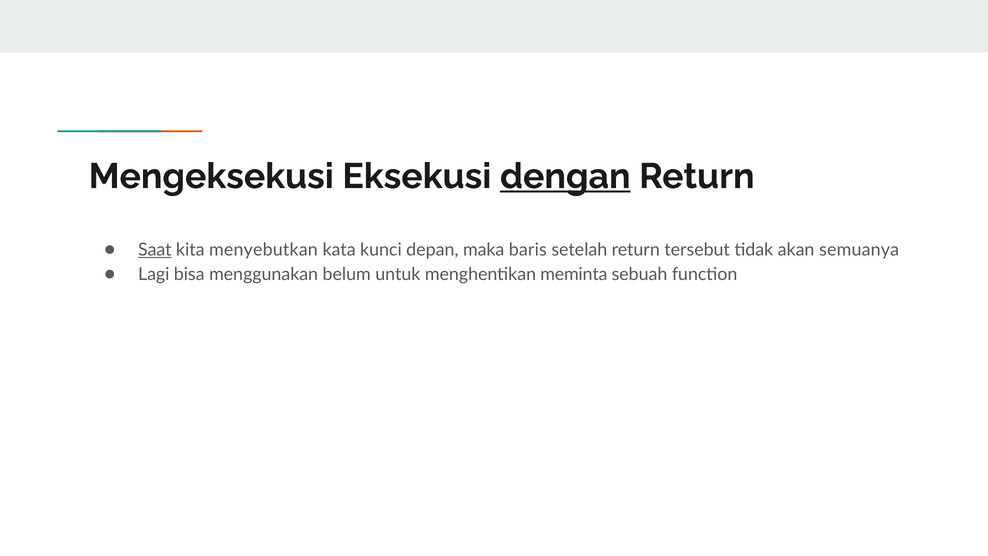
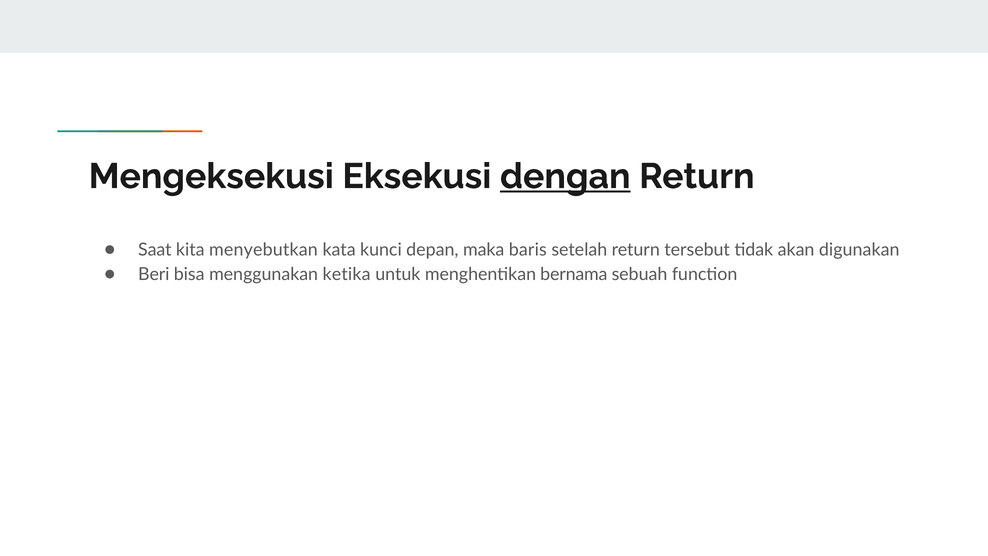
Saat underline: present -> none
semuanya: semuanya -> digunakan
Lagi: Lagi -> Beri
belum: belum -> ketika
meminta: meminta -> bernama
